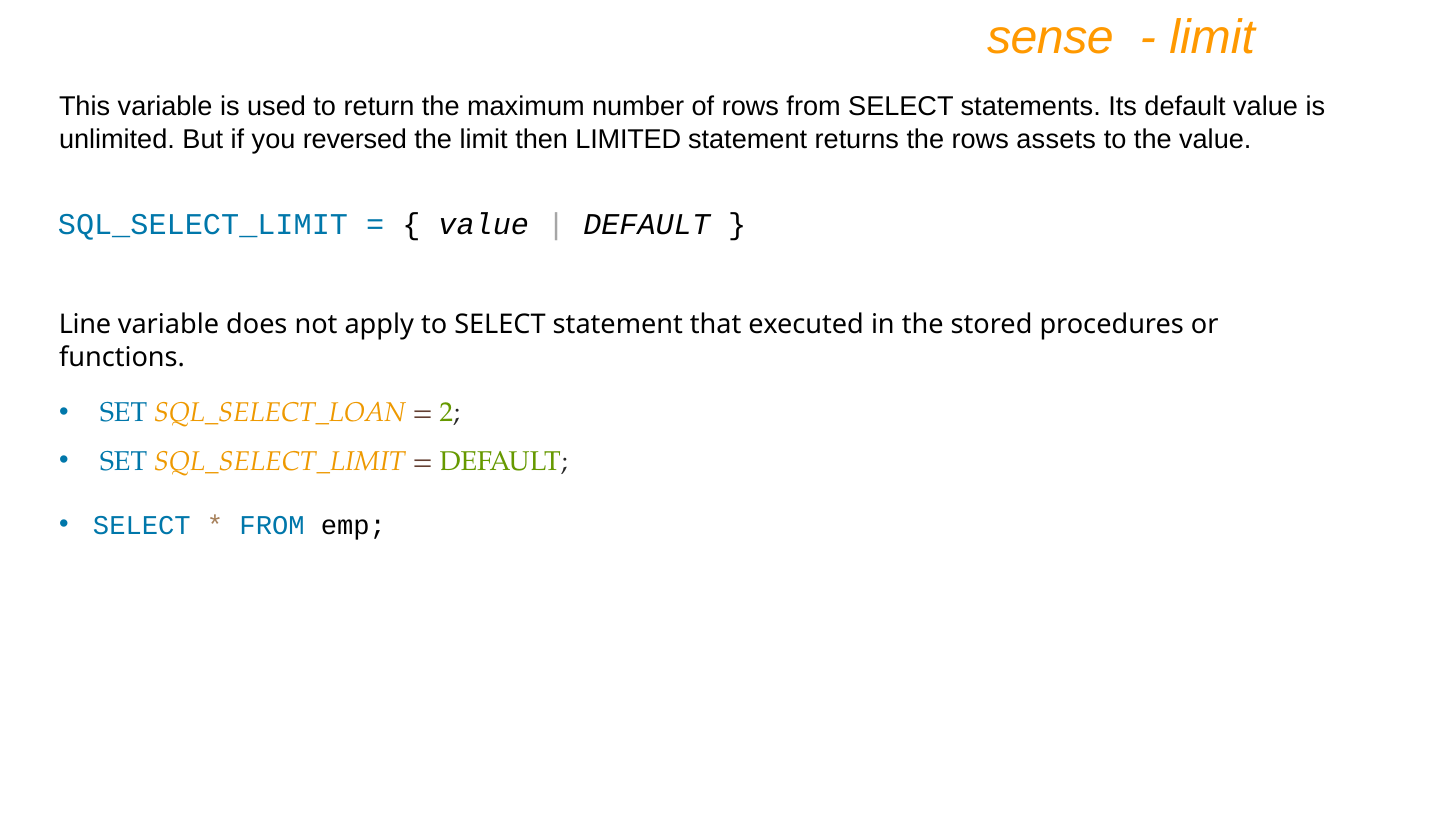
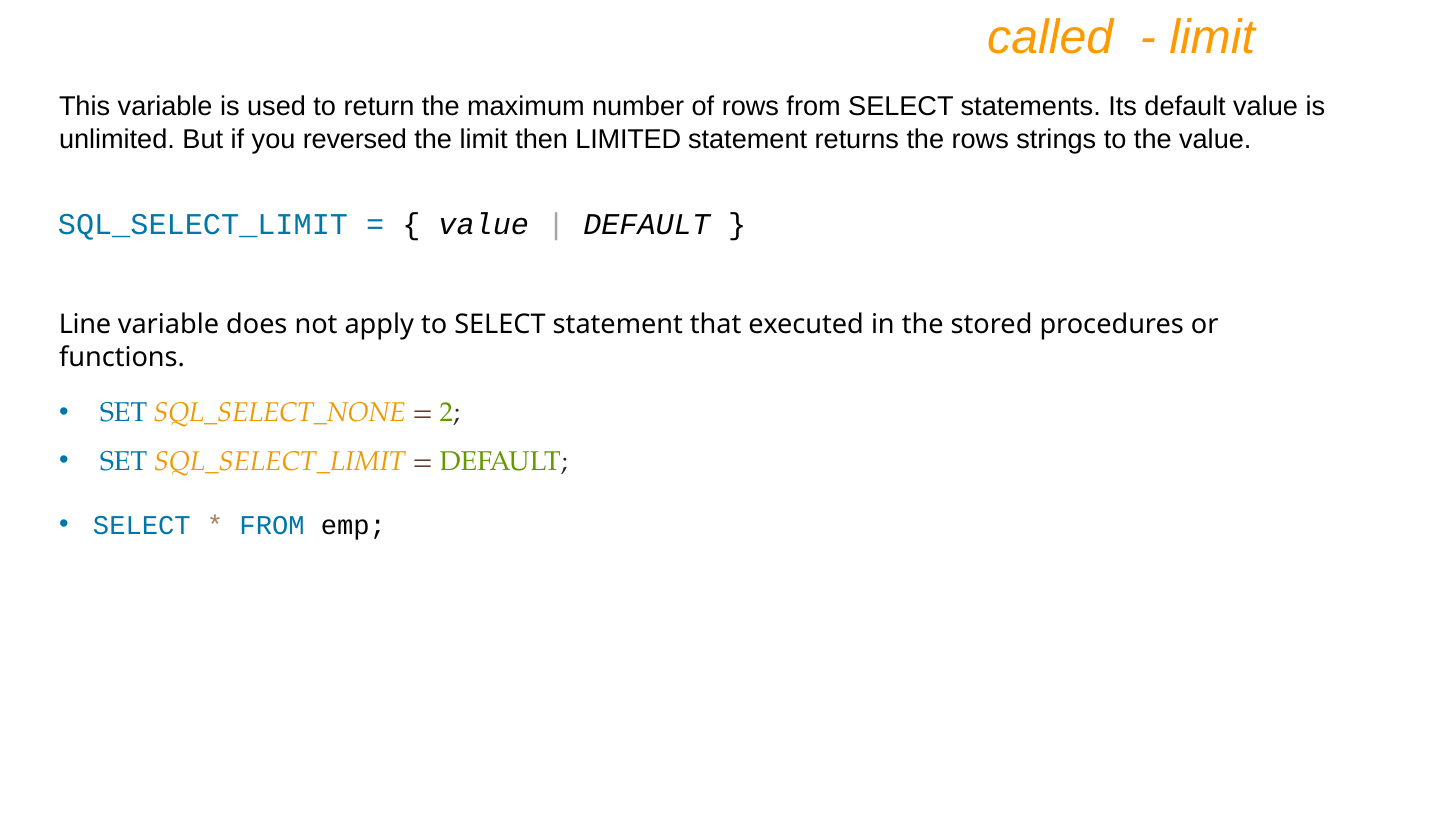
sense: sense -> called
assets: assets -> strings
SQL_SELECT_LOAN: SQL_SELECT_LOAN -> SQL_SELECT_NONE
